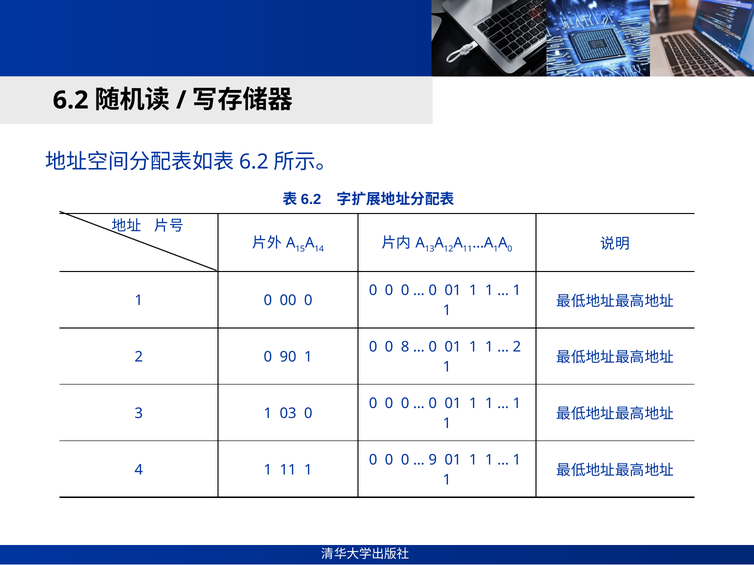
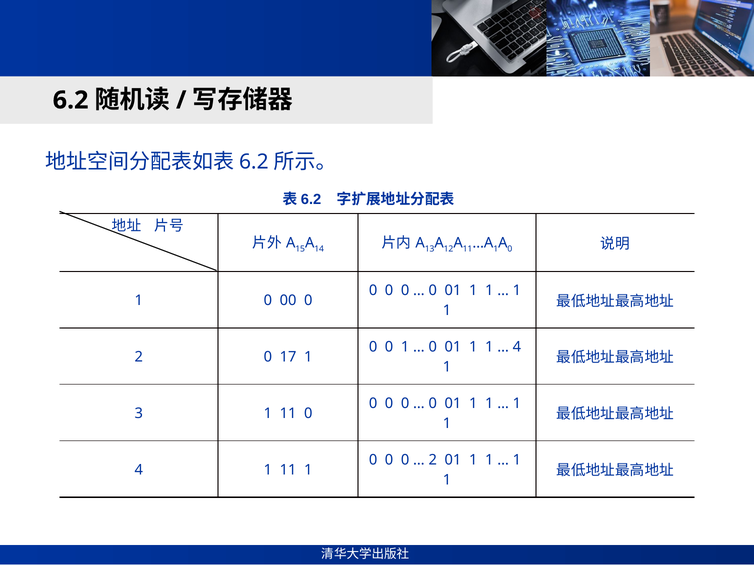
0 8: 8 -> 1
2 at (517, 347): 2 -> 4
90: 90 -> 17
3 1 03: 03 -> 11
9 at (433, 460): 9 -> 2
